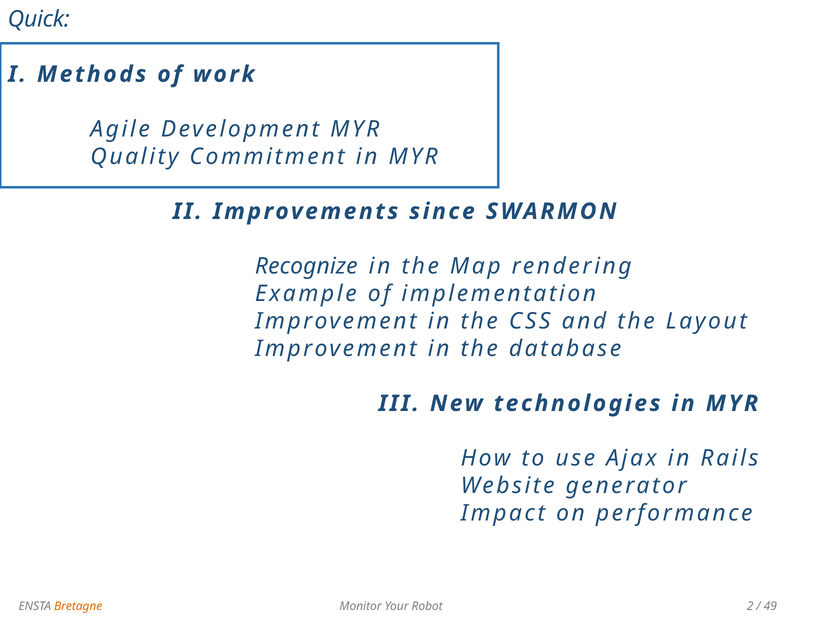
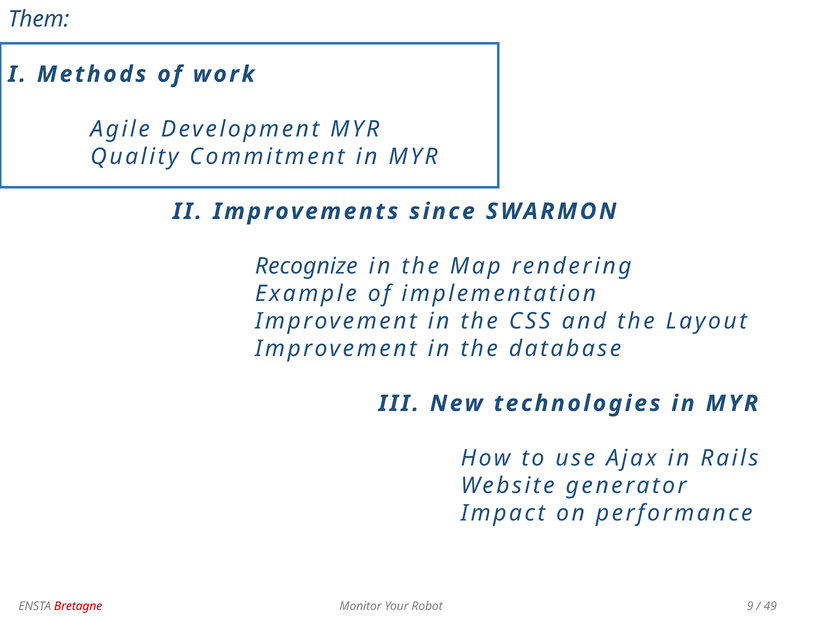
Quick: Quick -> Them
Bretagne colour: orange -> red
2: 2 -> 9
